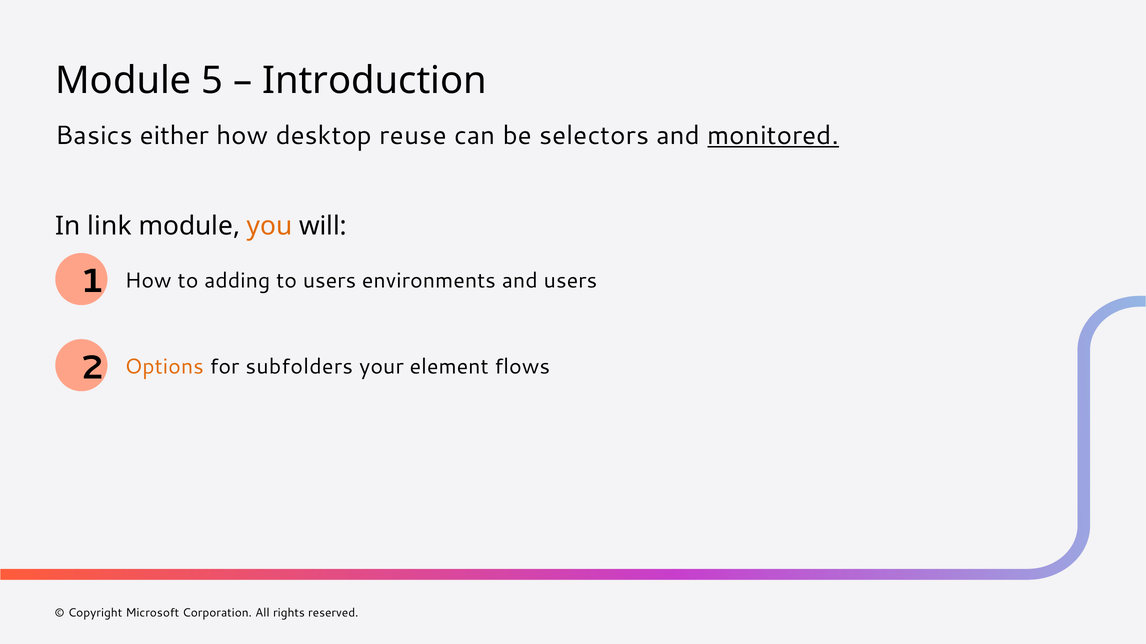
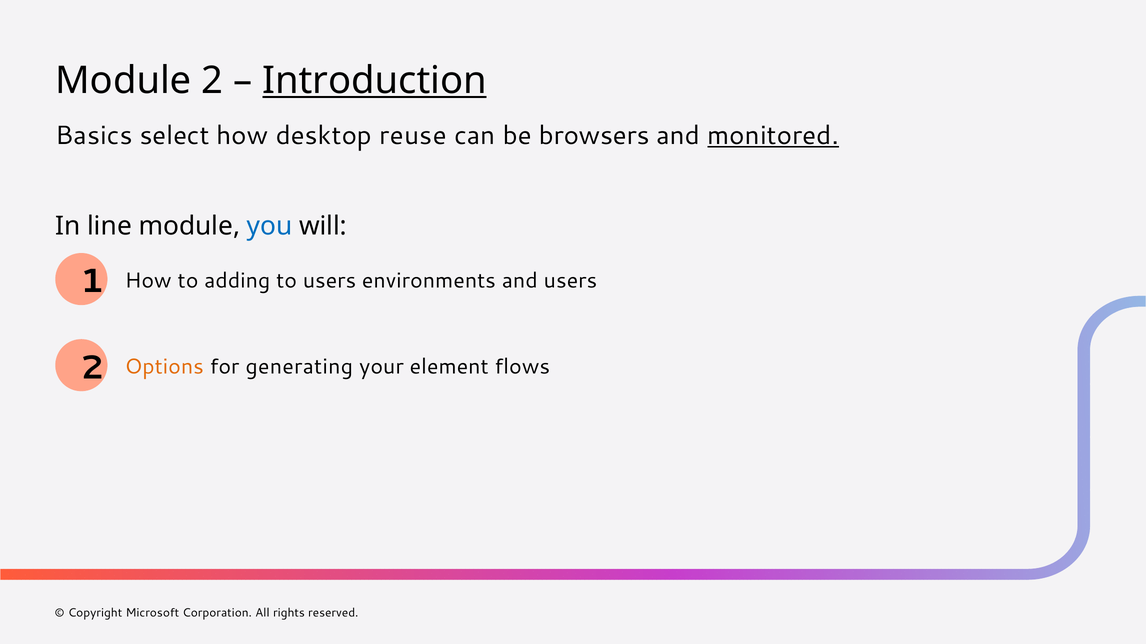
Module 5: 5 -> 2
Introduction underline: none -> present
either: either -> select
selectors: selectors -> browsers
link: link -> line
you colour: orange -> blue
subfolders: subfolders -> generating
